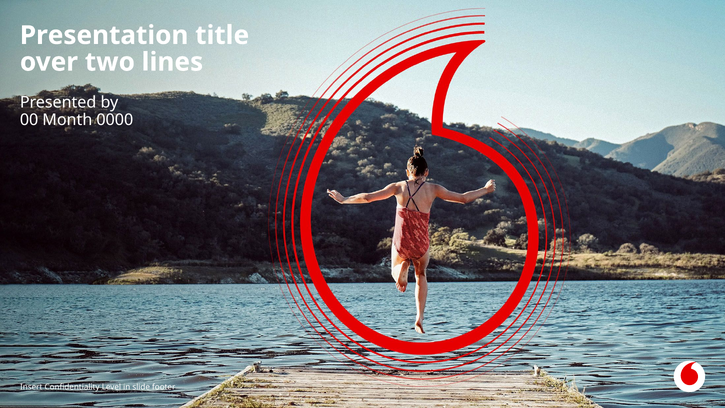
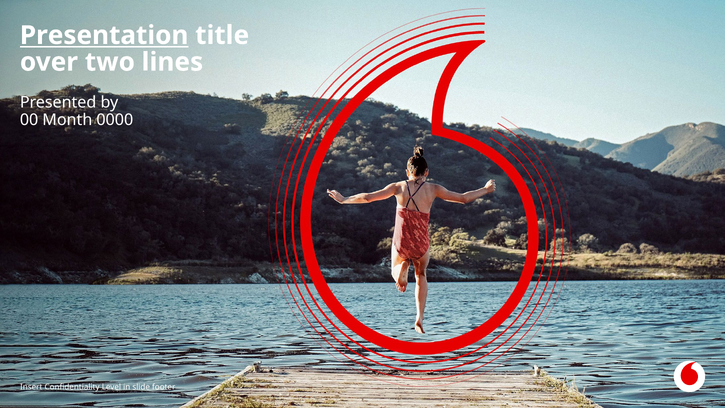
Presentation underline: none -> present
